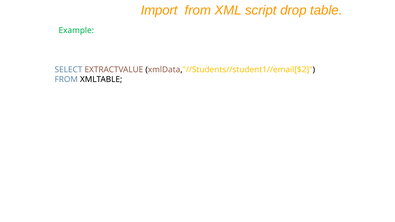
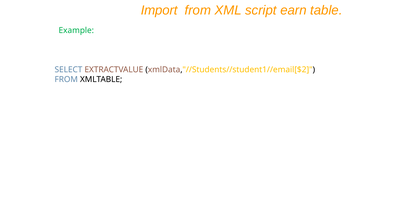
drop: drop -> earn
